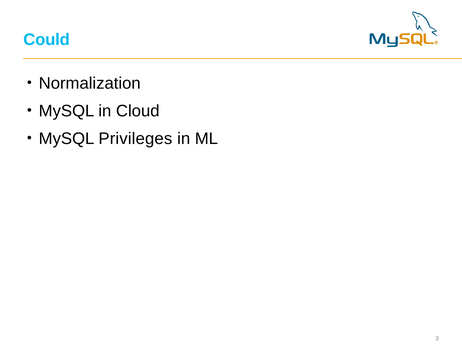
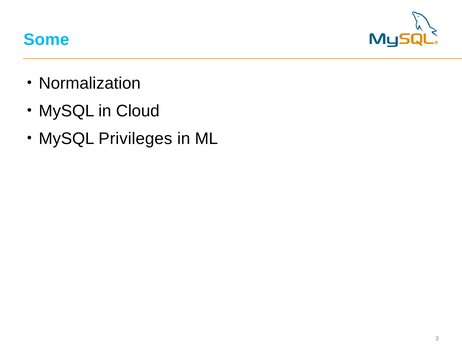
Could: Could -> Some
